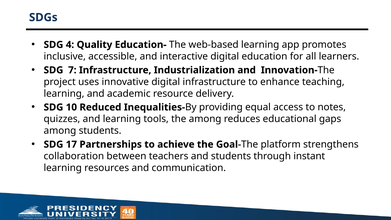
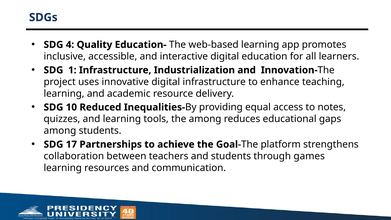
7: 7 -> 1
instant: instant -> games
